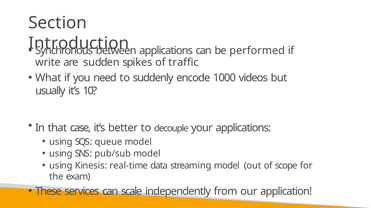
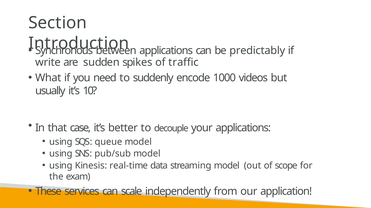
performed: performed -> predictably
